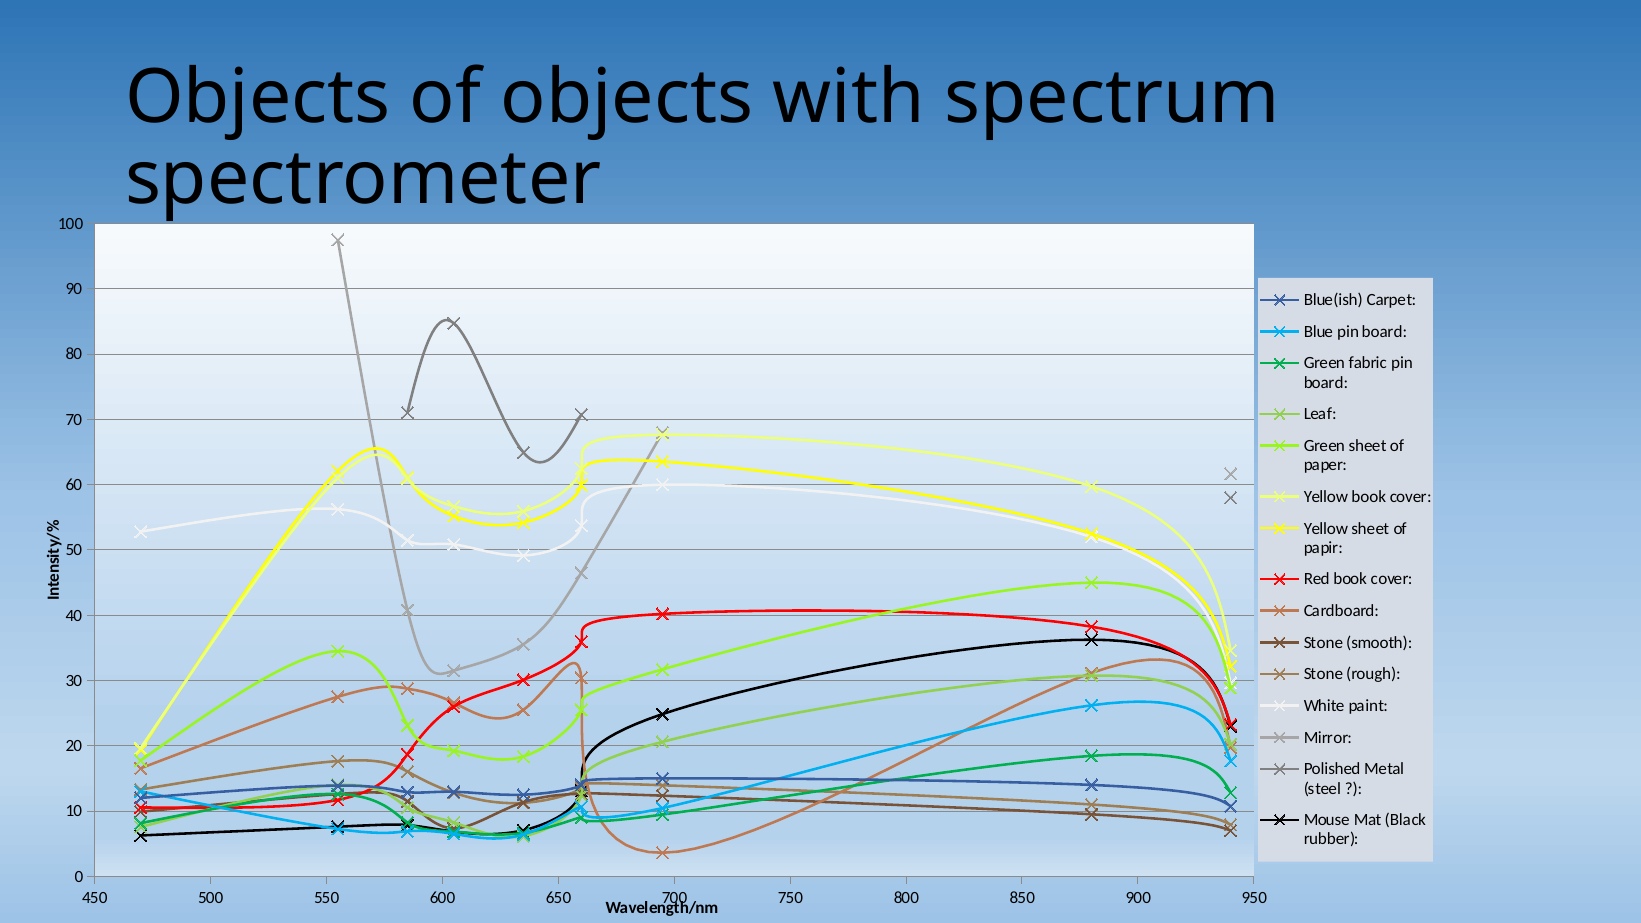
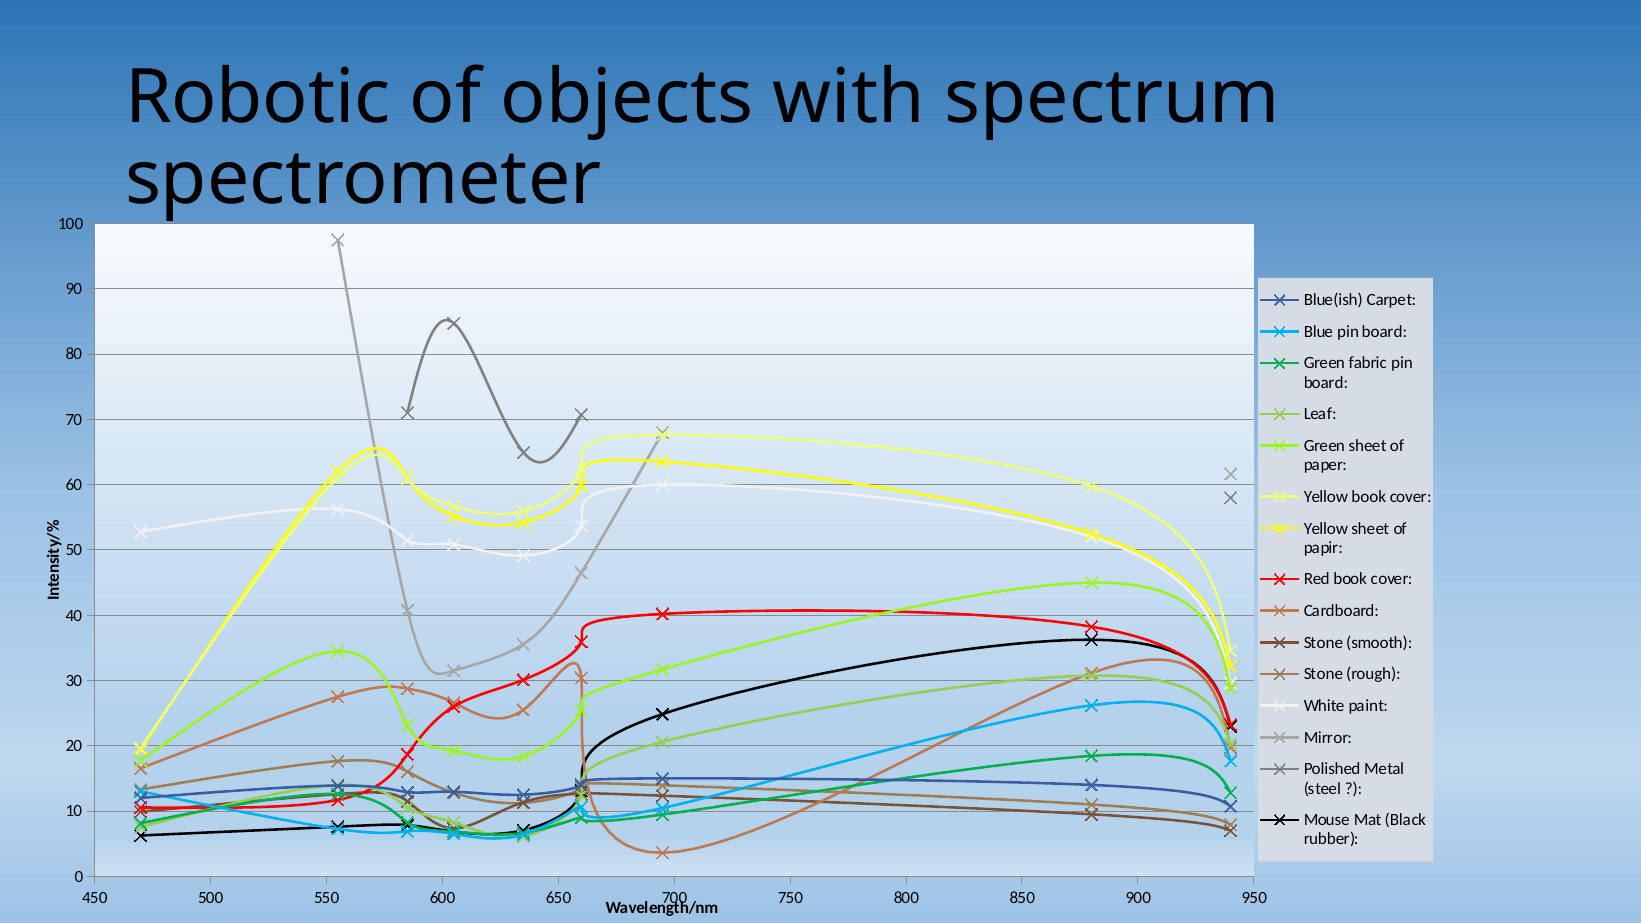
Objects at (258, 97): Objects -> Robotic
